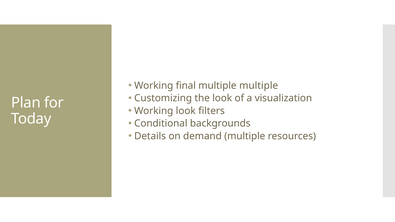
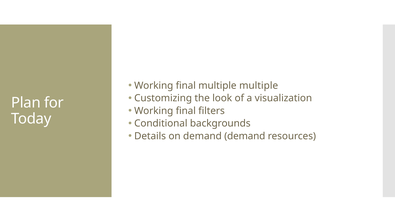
look at (186, 111): look -> final
demand multiple: multiple -> demand
